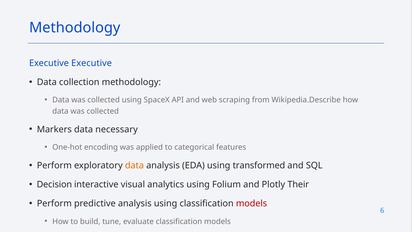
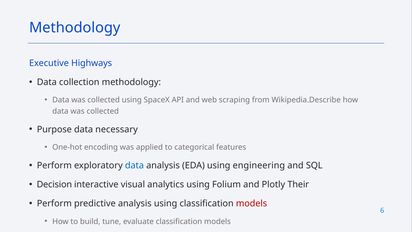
Executive Executive: Executive -> Highways
Markers: Markers -> Purpose
data at (134, 165) colour: orange -> blue
transformed: transformed -> engineering
